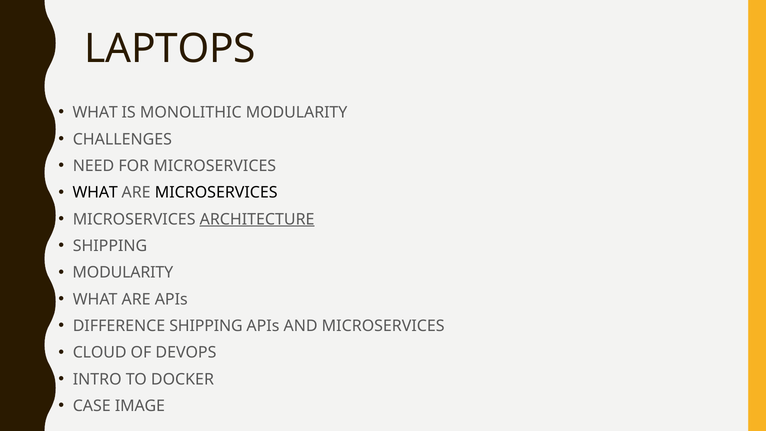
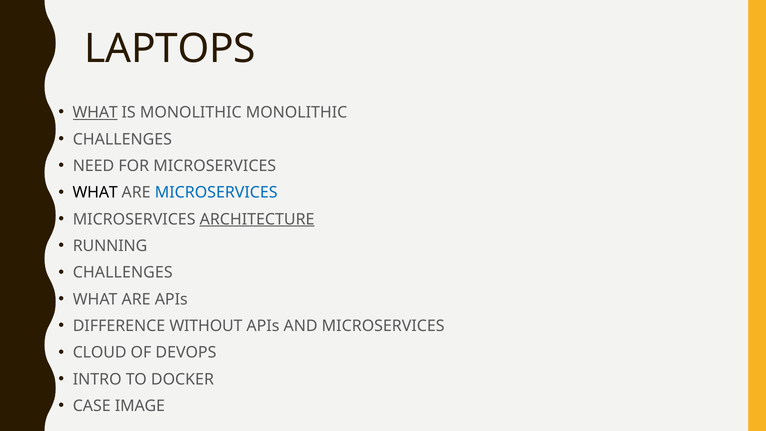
WHAT at (95, 113) underline: none -> present
MONOLITHIC MODULARITY: MODULARITY -> MONOLITHIC
MICROSERVICES at (216, 193) colour: black -> blue
SHIPPING at (110, 246): SHIPPING -> RUNNING
MODULARITY at (123, 273): MODULARITY -> CHALLENGES
DIFFERENCE SHIPPING: SHIPPING -> WITHOUT
